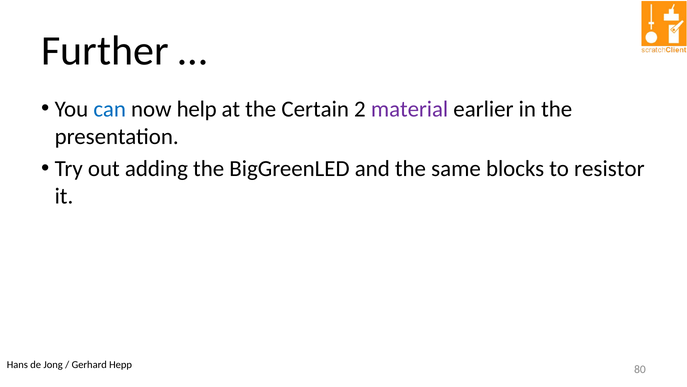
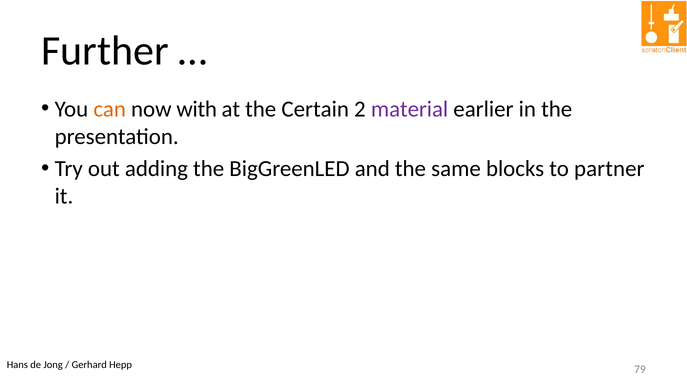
can colour: blue -> orange
help: help -> with
resistor: resistor -> partner
80: 80 -> 79
